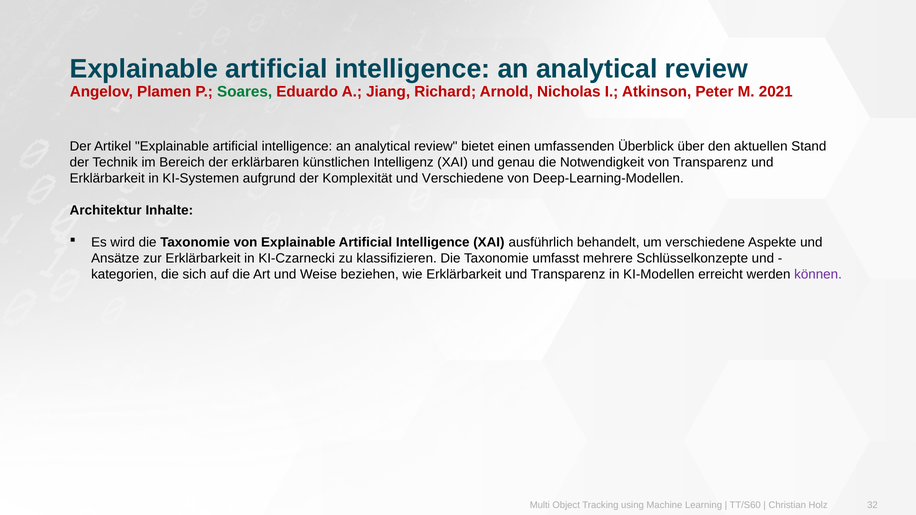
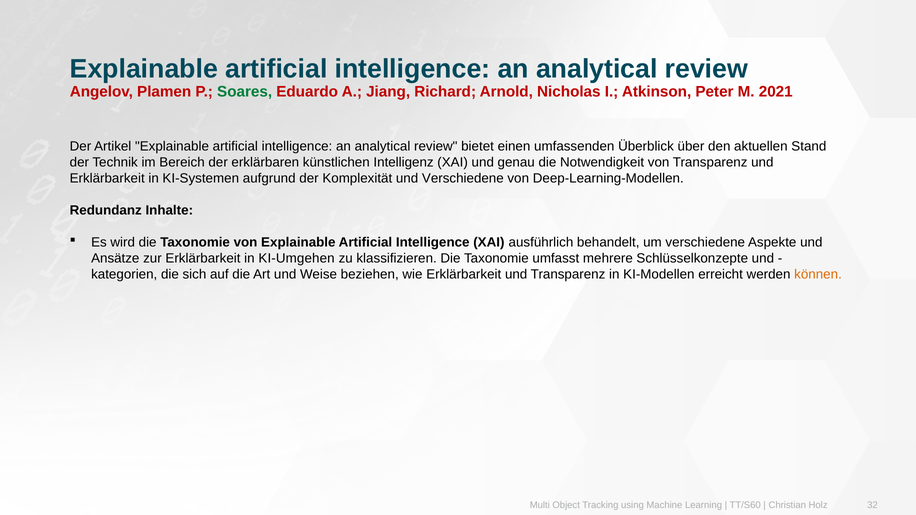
Architektur: Architektur -> Redundanz
KI-Czarnecki: KI-Czarnecki -> KI-Umgehen
können colour: purple -> orange
